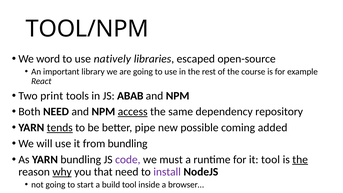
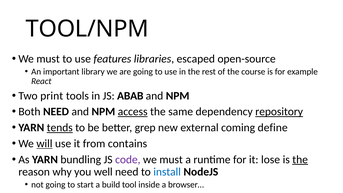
word at (48, 59): word -> must
natively: natively -> features
repository underline: none -> present
pipe: pipe -> grep
possible: possible -> external
added: added -> define
will underline: none -> present
from bundling: bundling -> contains
it tool: tool -> lose
why underline: present -> none
that: that -> well
install colour: purple -> blue
